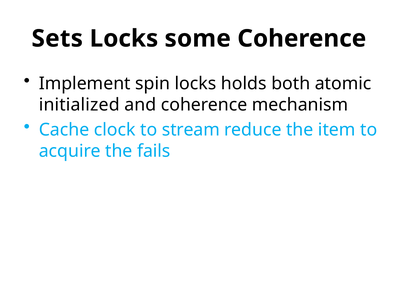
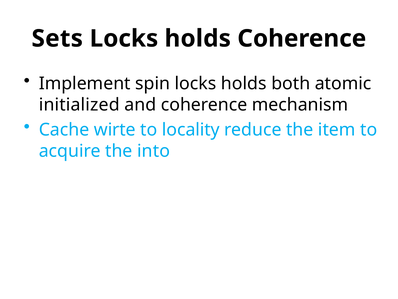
some at (198, 38): some -> holds
clock: clock -> wirte
stream: stream -> locality
fails: fails -> into
